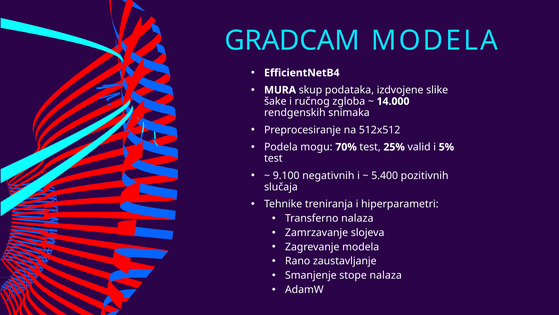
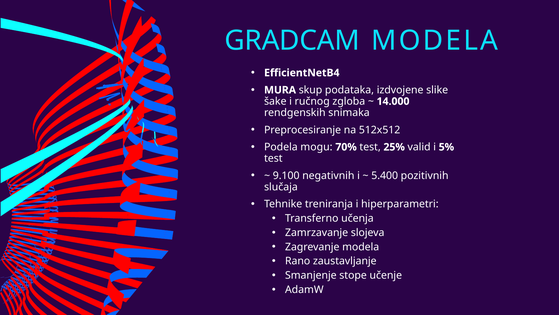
Transferno nalaza: nalaza -> učenja
stope nalaza: nalaza -> učenje
